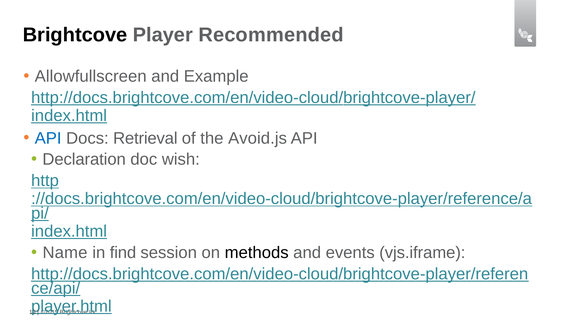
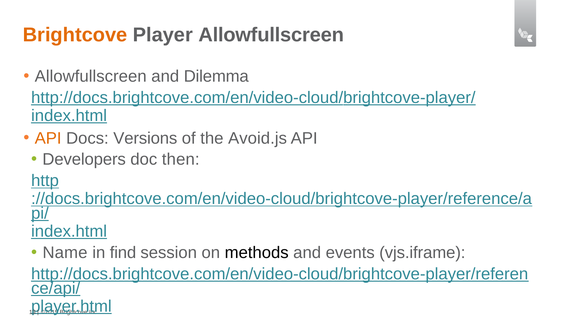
Brightcove at (75, 35) colour: black -> orange
Player Recommended: Recommended -> Allowfullscreen
Example: Example -> Dilemma
API at (48, 138) colour: blue -> orange
Retrieval: Retrieval -> Versions
Declaration: Declaration -> Developers
wish: wish -> then
